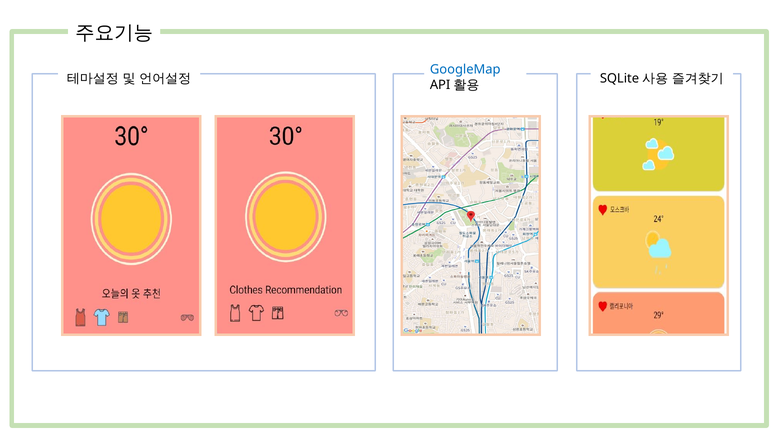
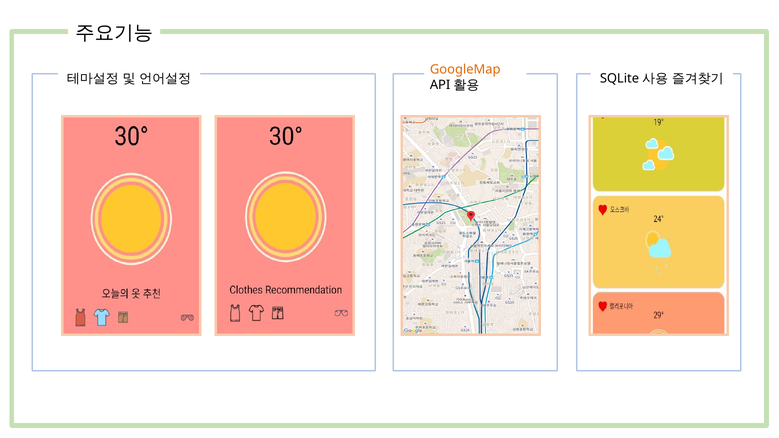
GoogleMap colour: blue -> orange
